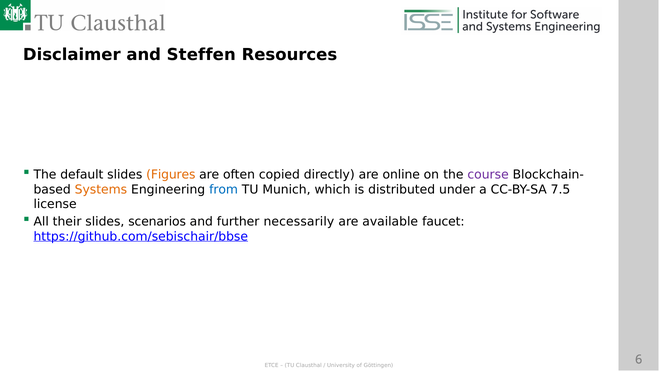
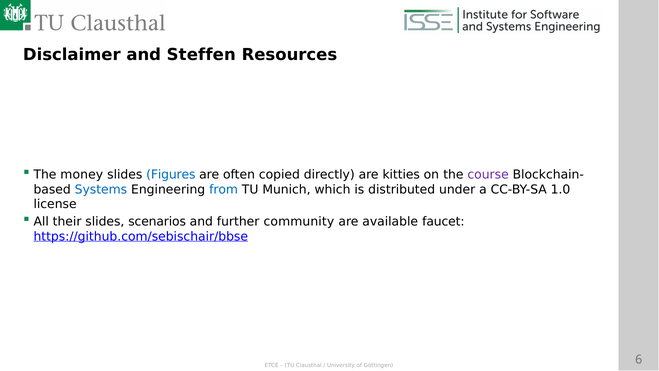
default: default -> money
Figures colour: orange -> blue
online: online -> kitties
Systems colour: orange -> blue
7.5: 7.5 -> 1.0
necessarily: necessarily -> community
